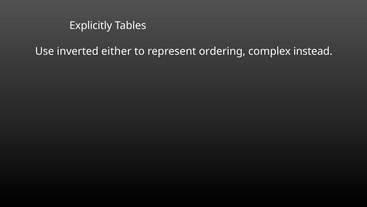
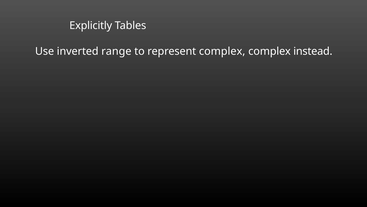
either: either -> range
represent ordering: ordering -> complex
